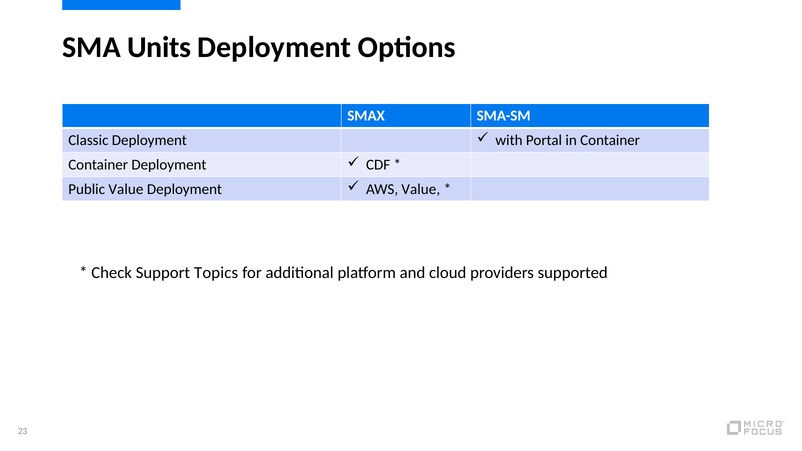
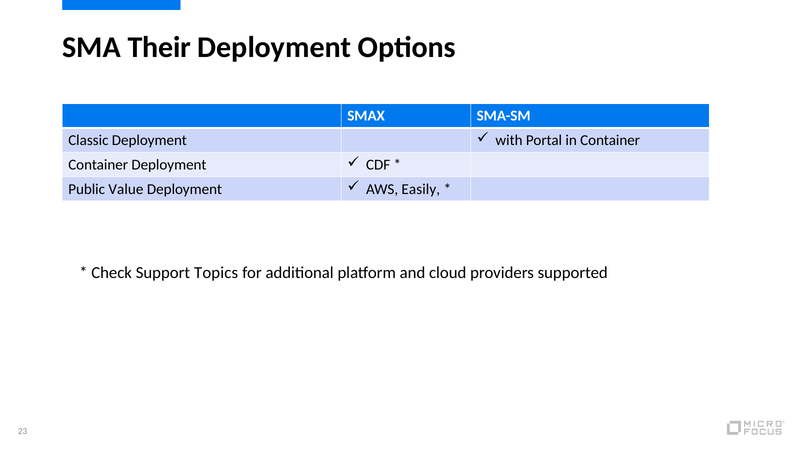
Units: Units -> Their
AWS Value: Value -> Easily
